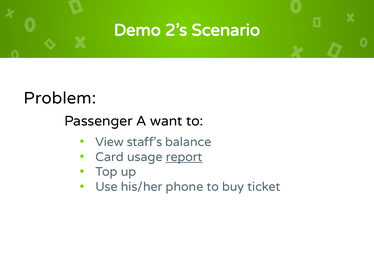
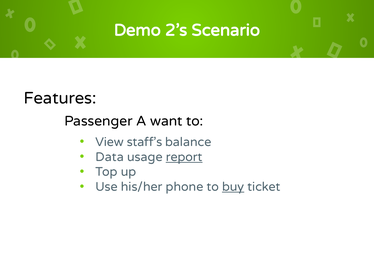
Problem: Problem -> Features
Card: Card -> Data
buy underline: none -> present
